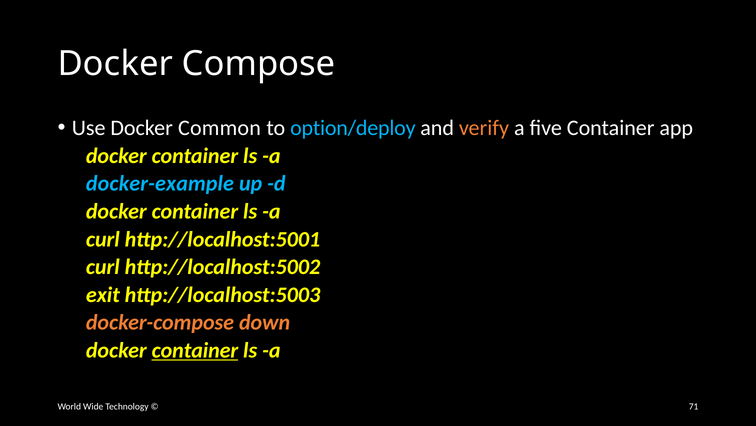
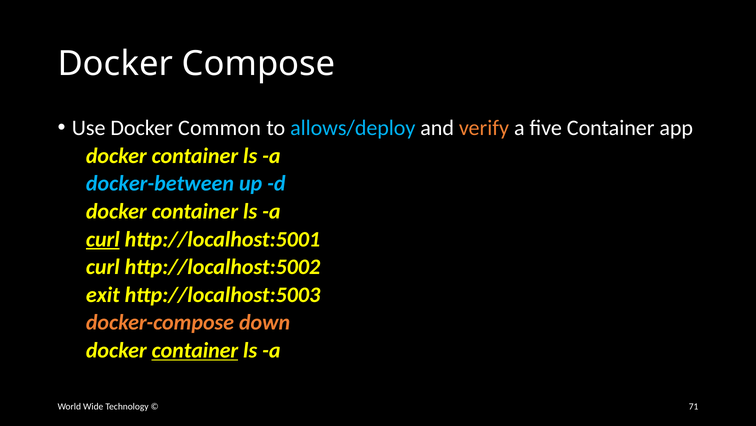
option/deploy: option/deploy -> allows/deploy
docker-example: docker-example -> docker-between
curl at (103, 239) underline: none -> present
